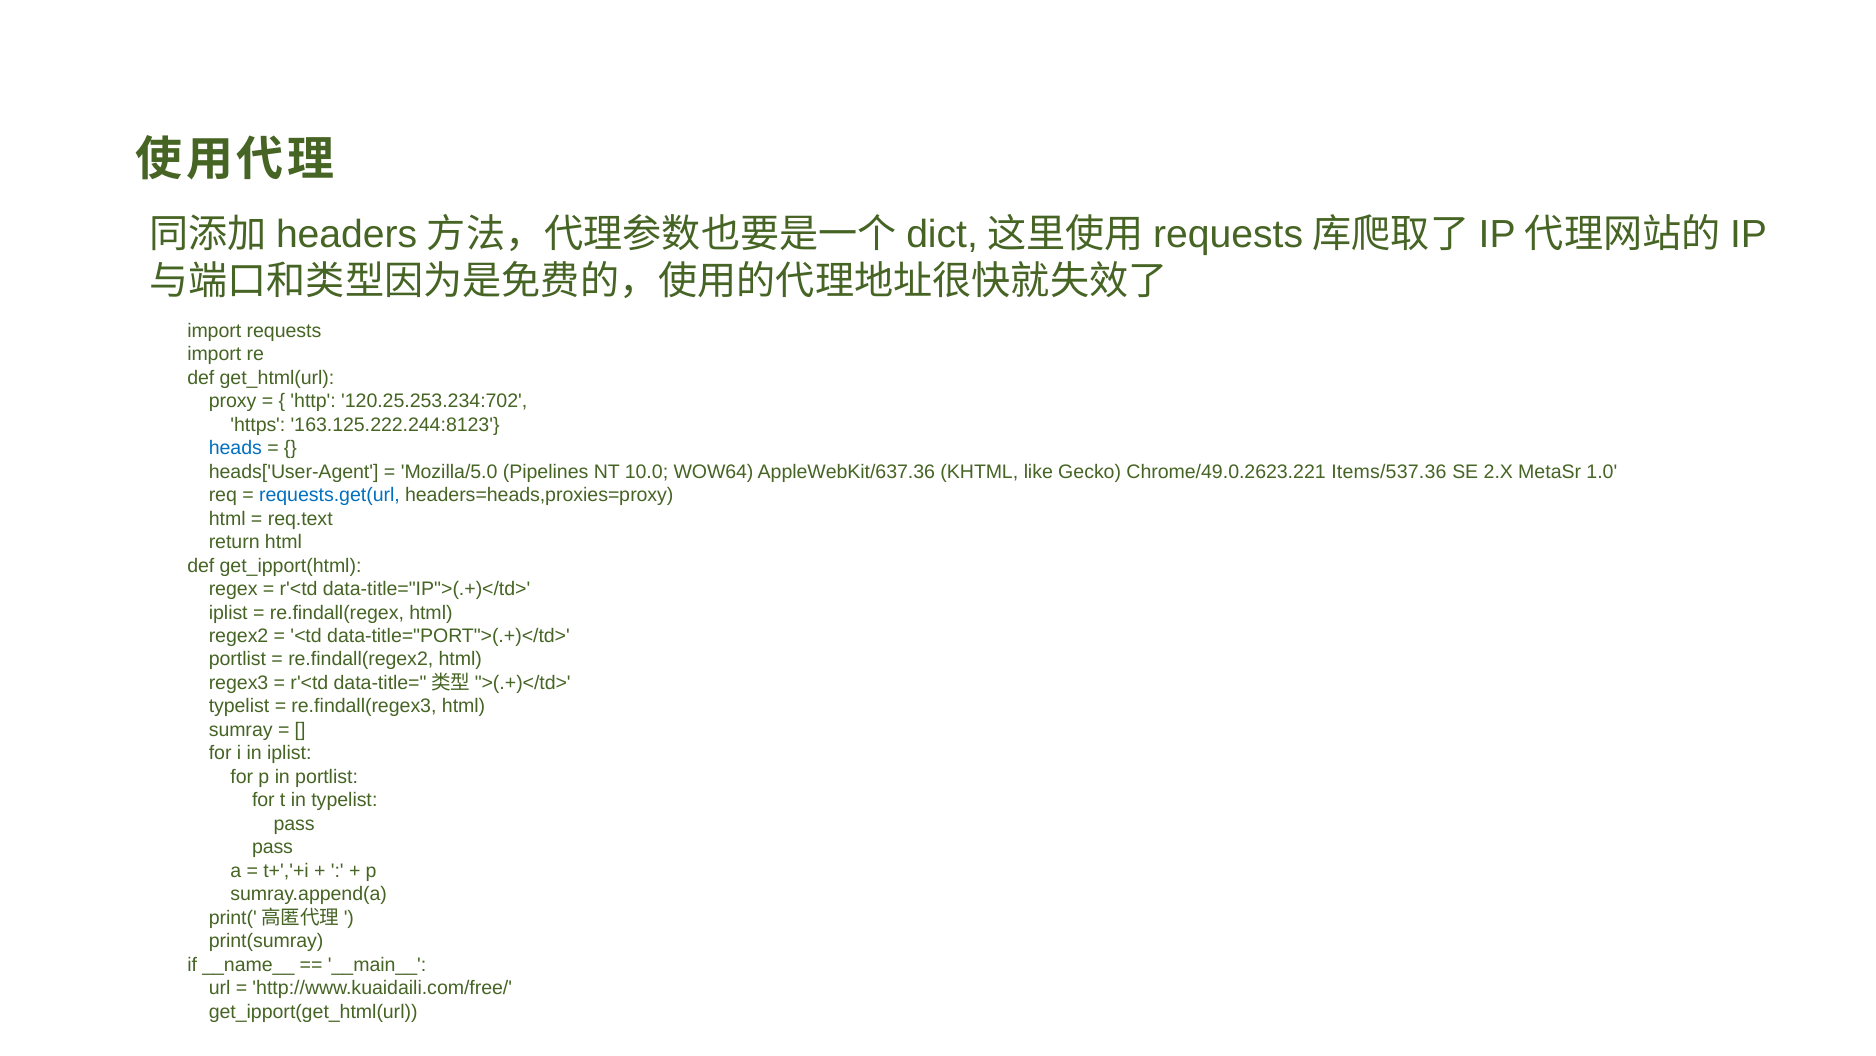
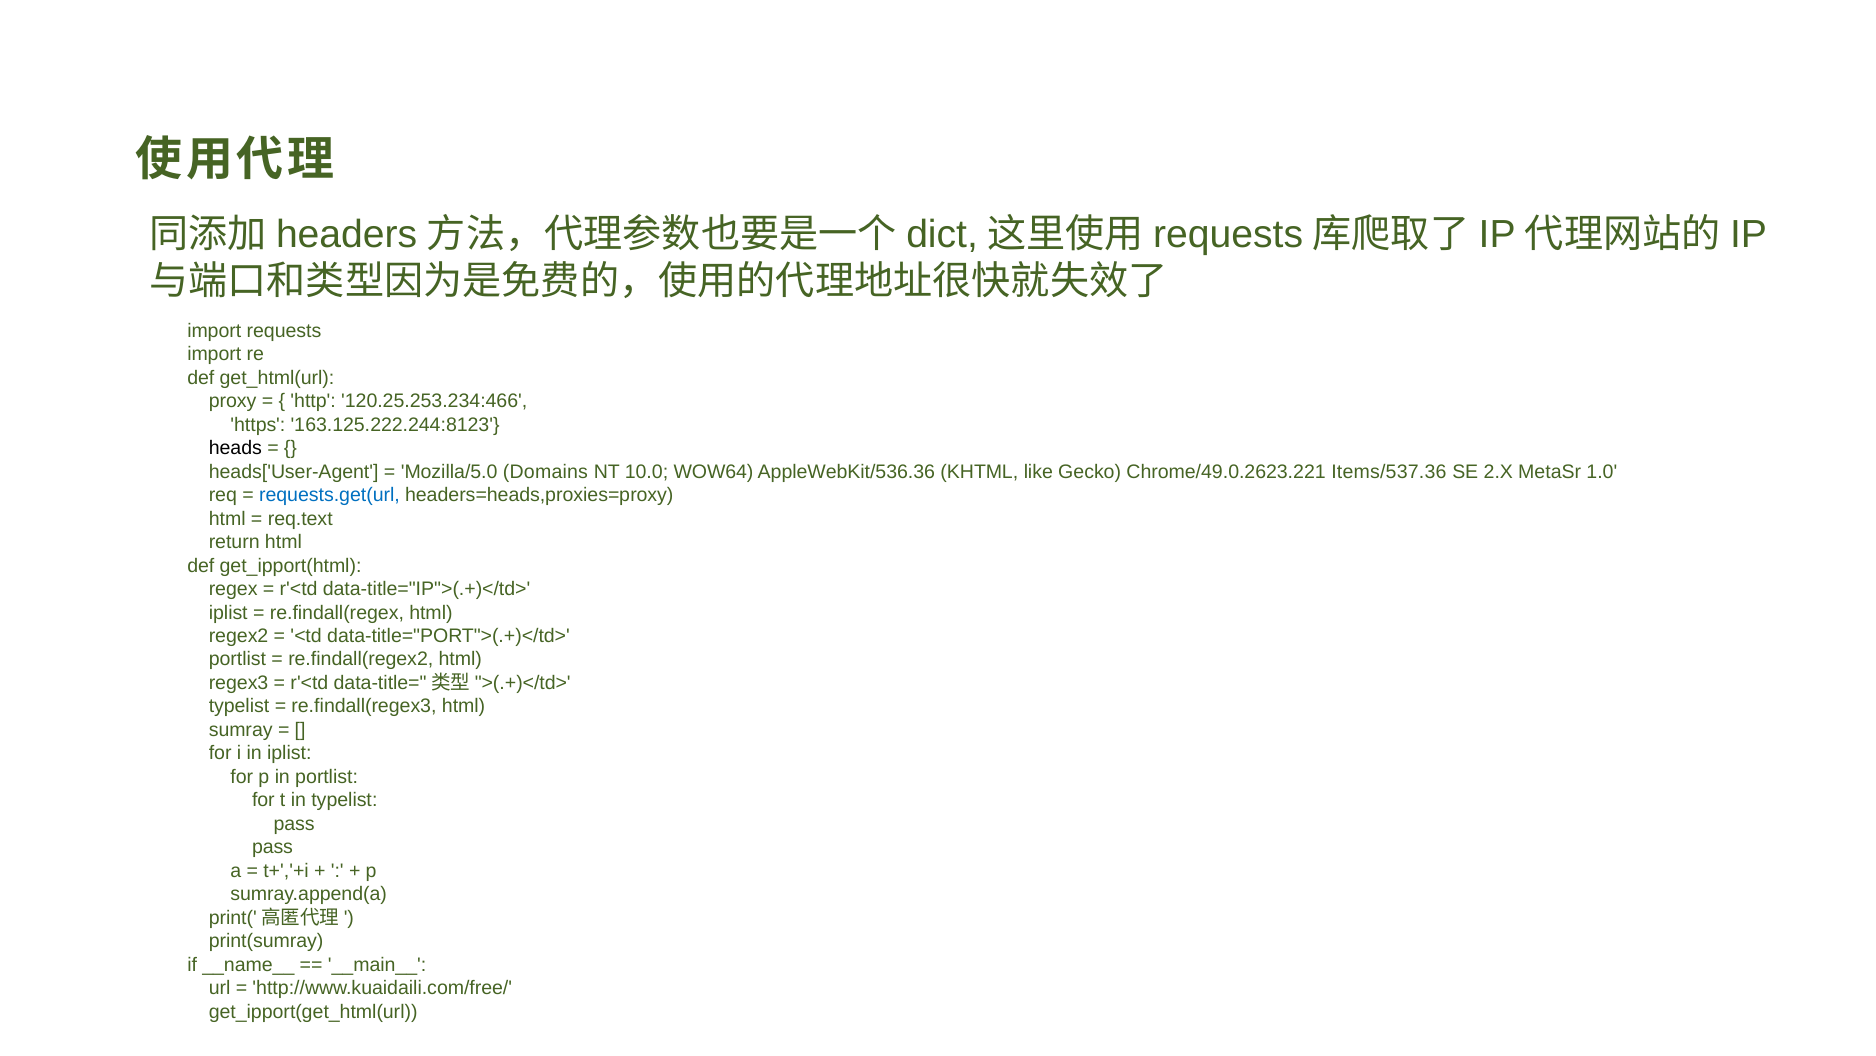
120.25.253.234:702: 120.25.253.234:702 -> 120.25.253.234:466
heads colour: blue -> black
Pipelines: Pipelines -> Domains
AppleWebKit/637.36: AppleWebKit/637.36 -> AppleWebKit/536.36
